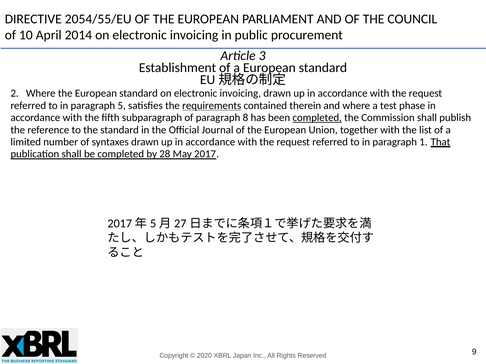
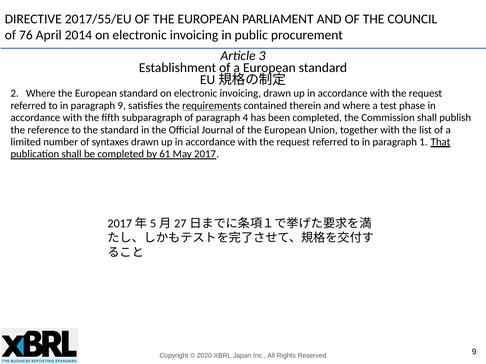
2054/55/EU: 2054/55/EU -> 2017/55/EU
10: 10 -> 76
paragraph 5: 5 -> 9
8: 8 -> 4
completed at (317, 118) underline: present -> none
28: 28 -> 61
